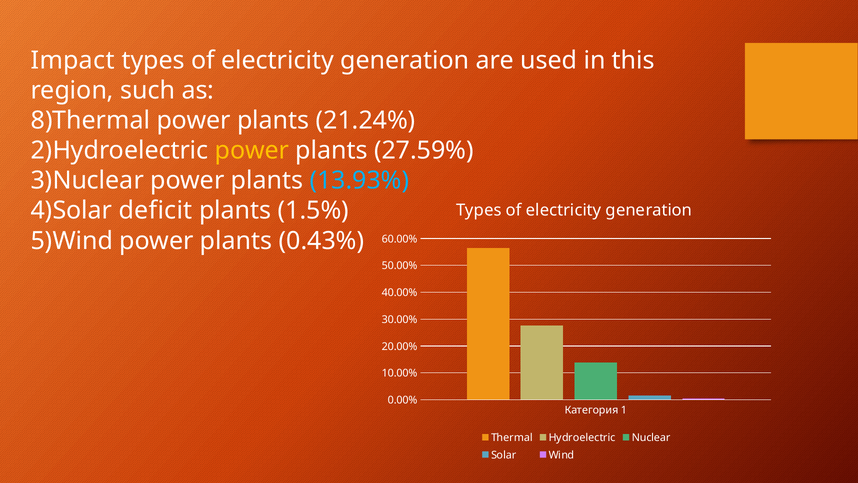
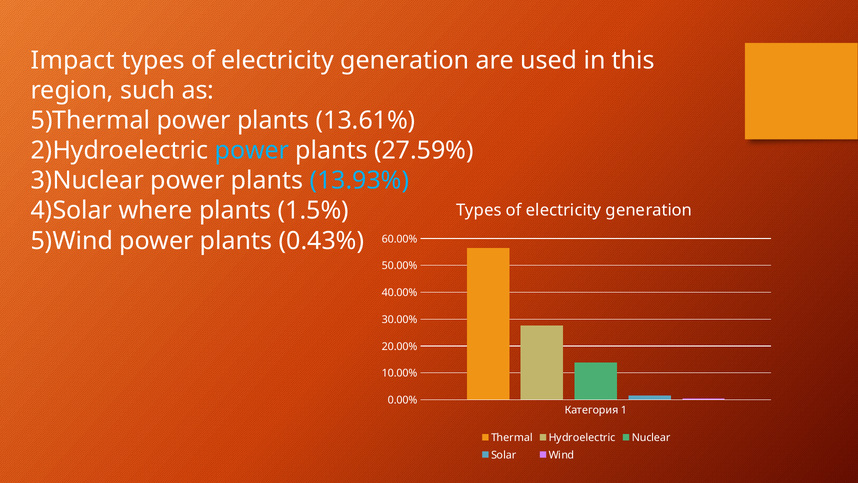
8)Thermal: 8)Thermal -> 5)Thermal
21.24%: 21.24% -> 13.61%
power at (252, 150) colour: yellow -> light blue
deficit: deficit -> where
